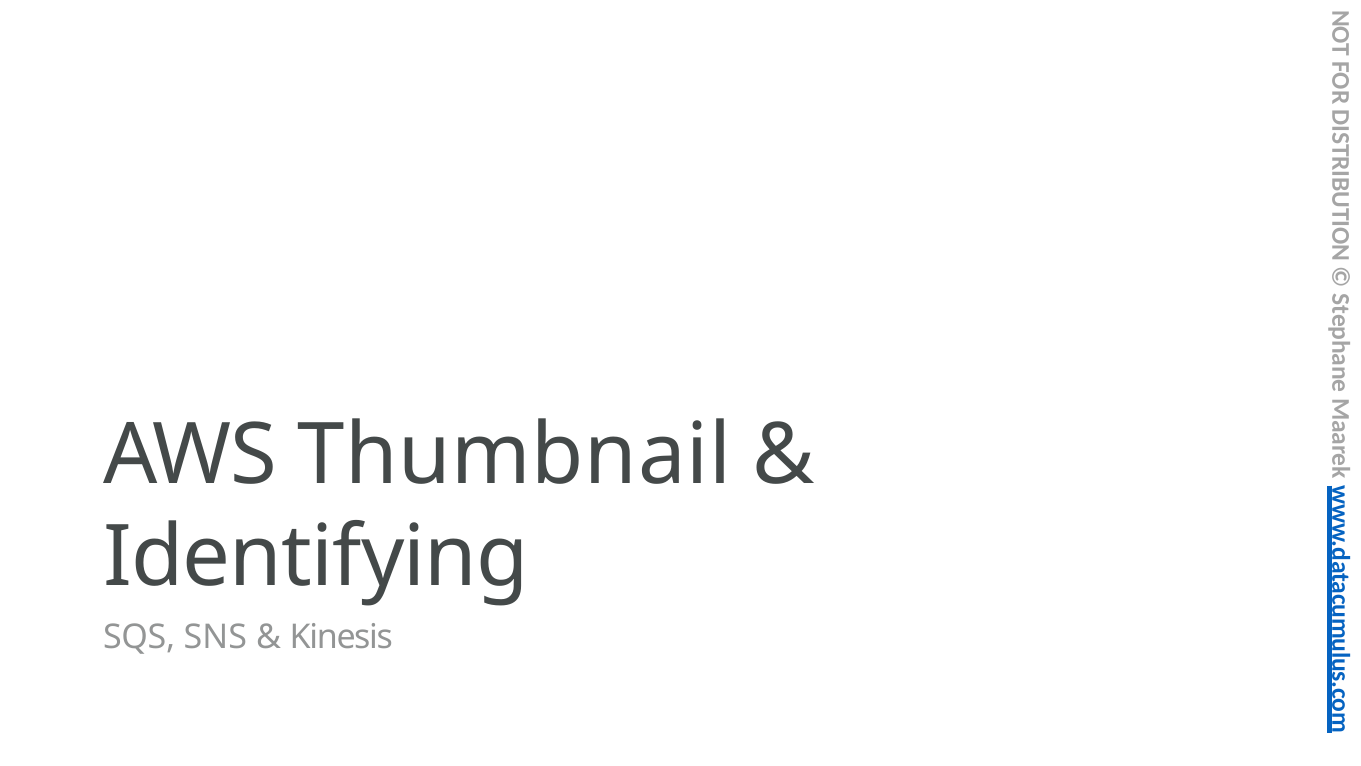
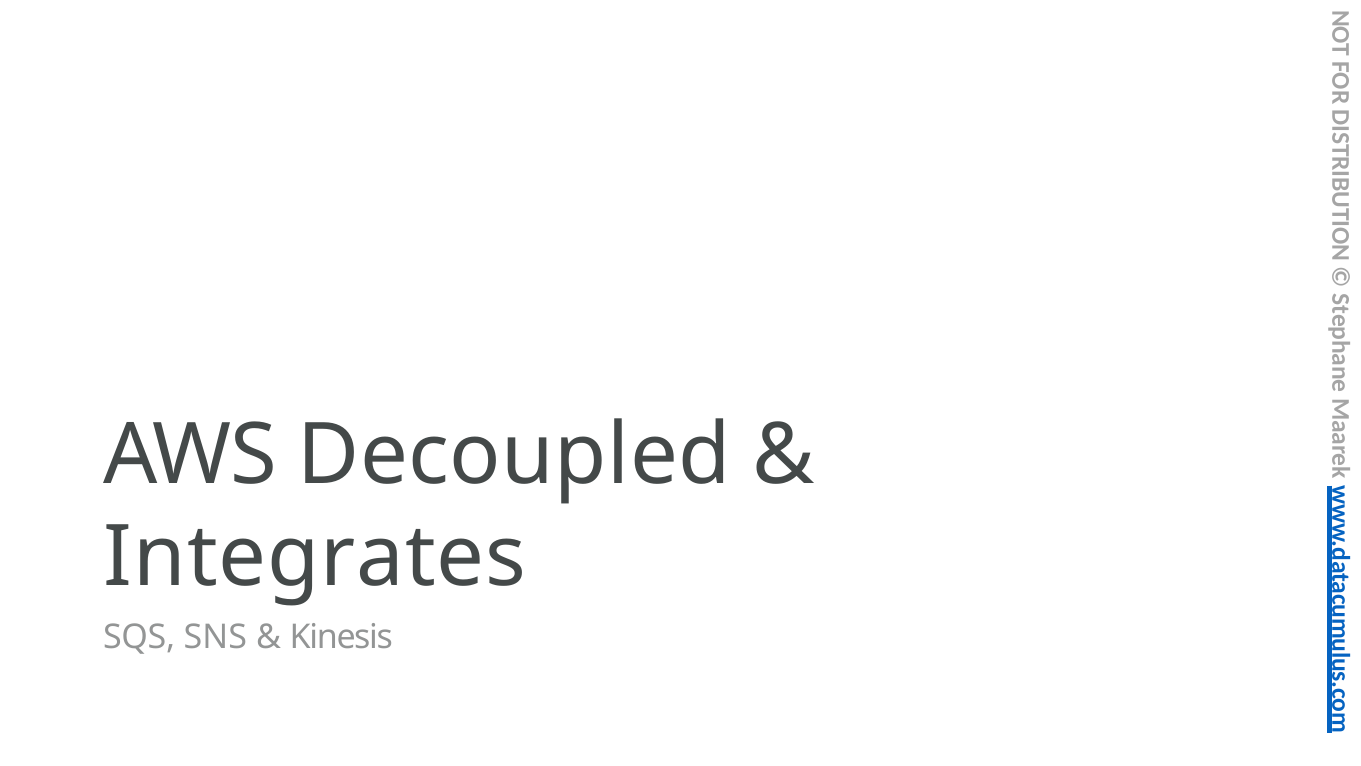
Thumbnail: Thumbnail -> Decoupled
Identifying: Identifying -> Integrates
